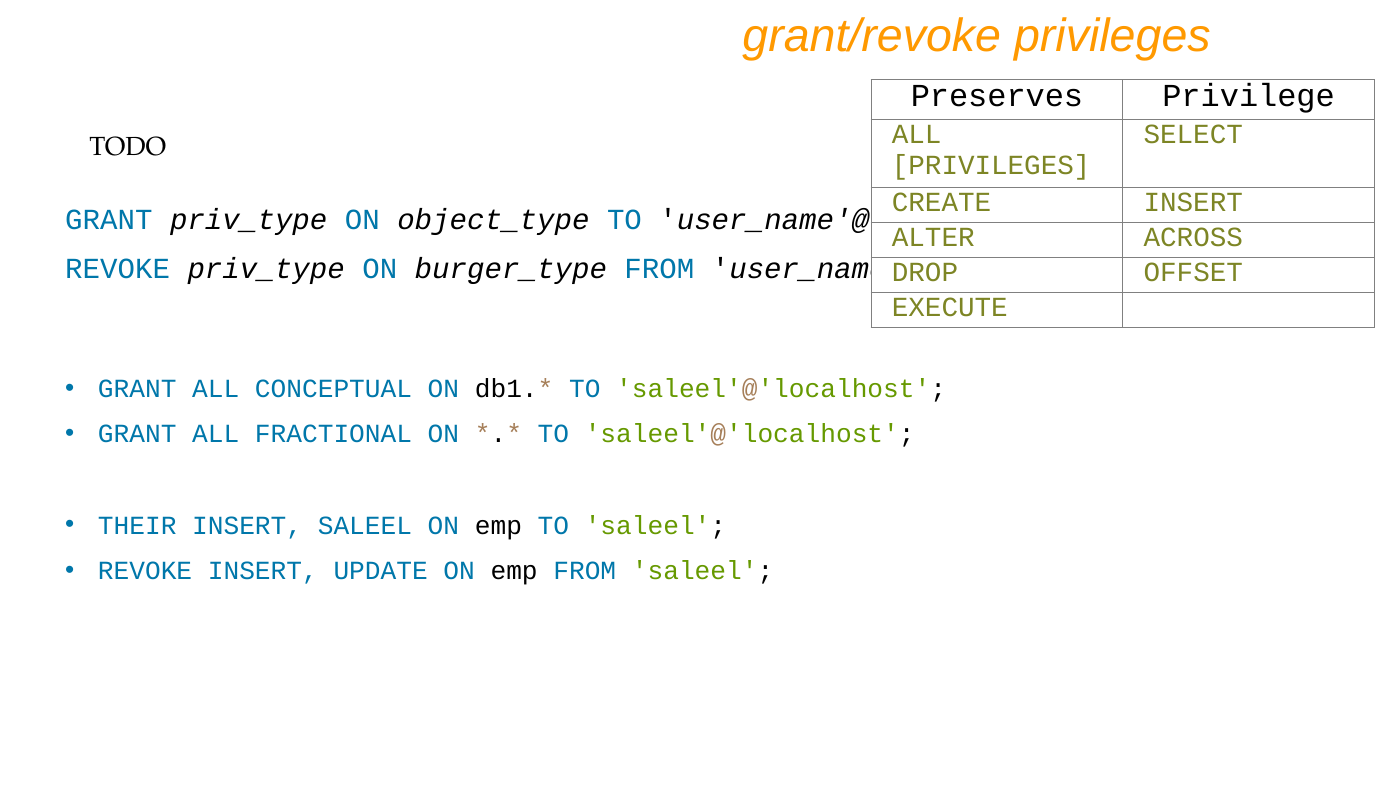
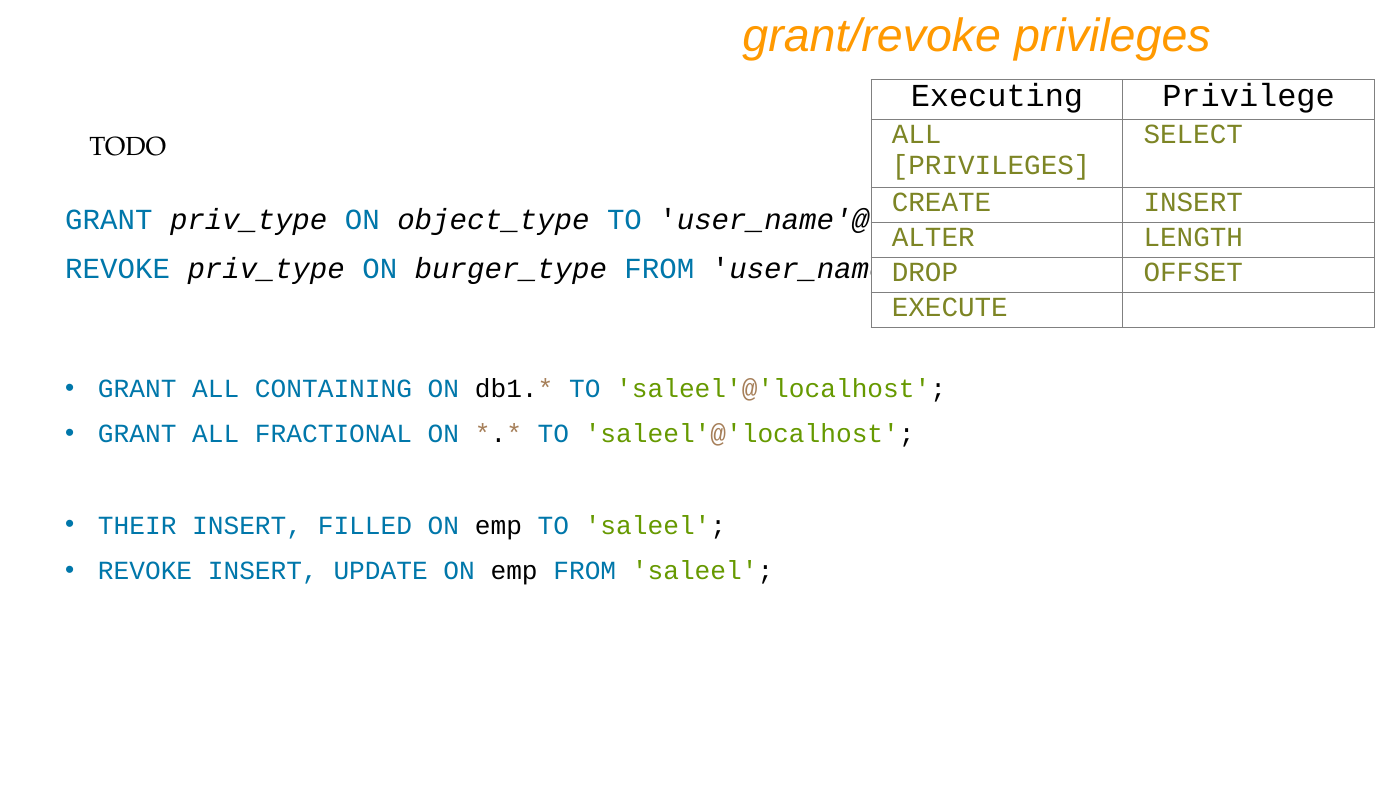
Preserves: Preserves -> Executing
ACROSS: ACROSS -> LENGTH
CONCEPTUAL: CONCEPTUAL -> CONTAINING
INSERT SALEEL: SALEEL -> FILLED
